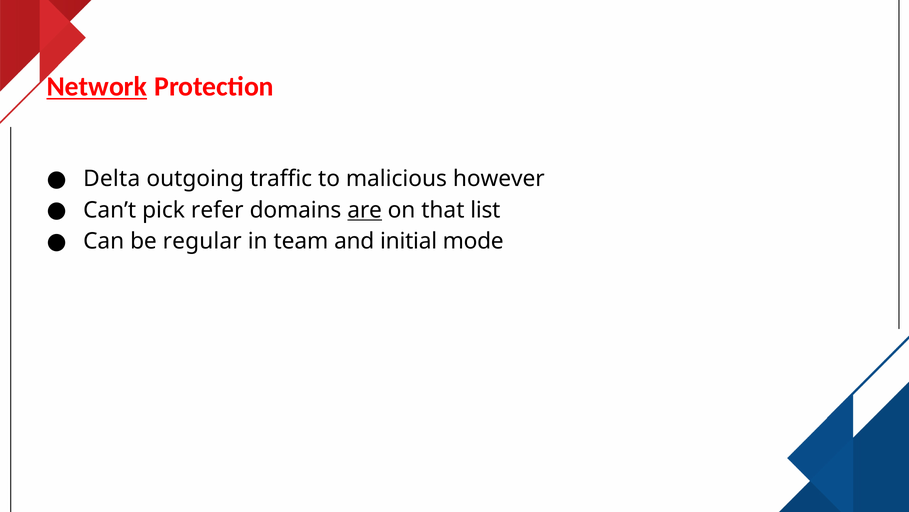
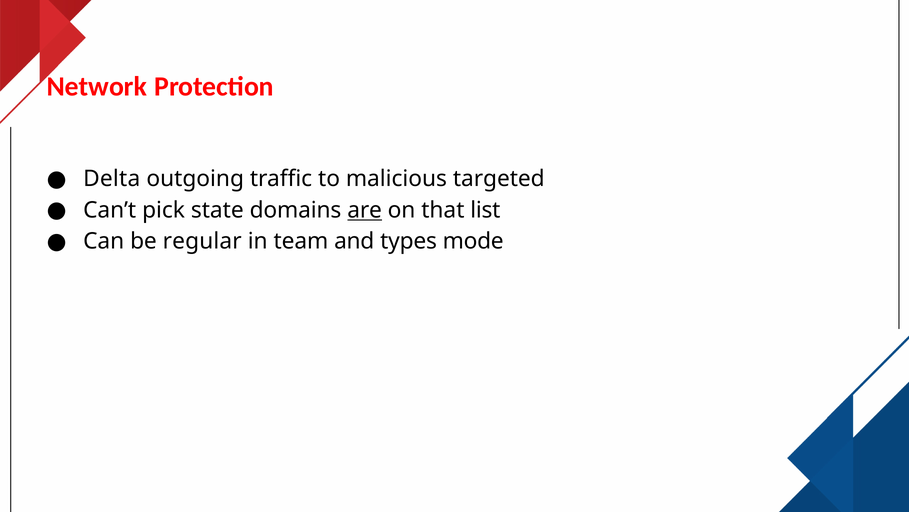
Network underline: present -> none
however: however -> targeted
refer: refer -> state
initial: initial -> types
